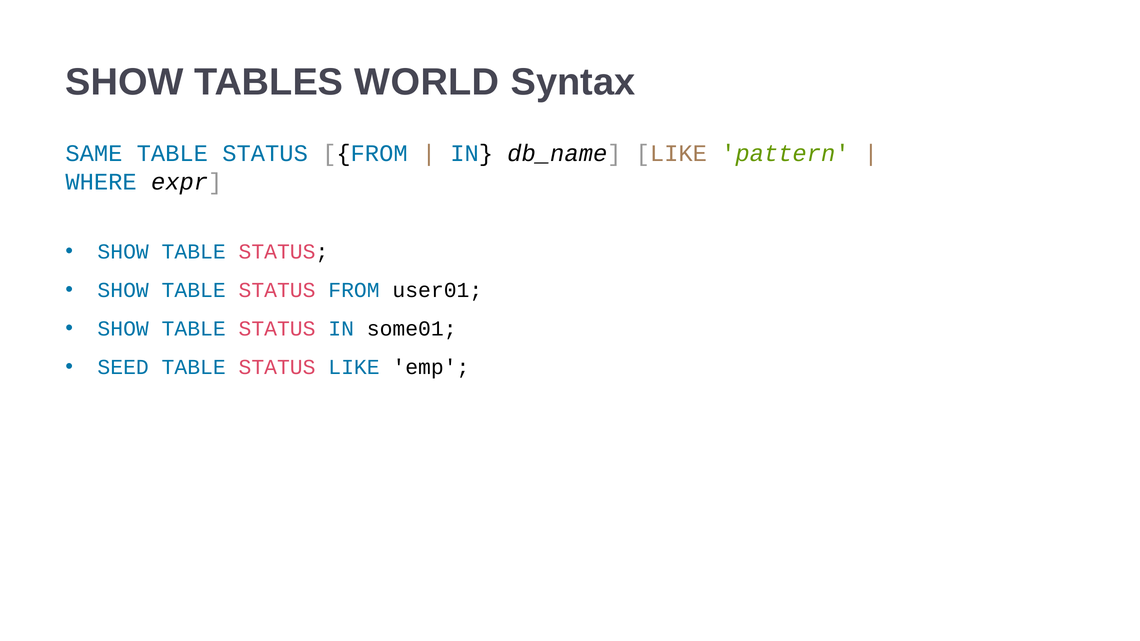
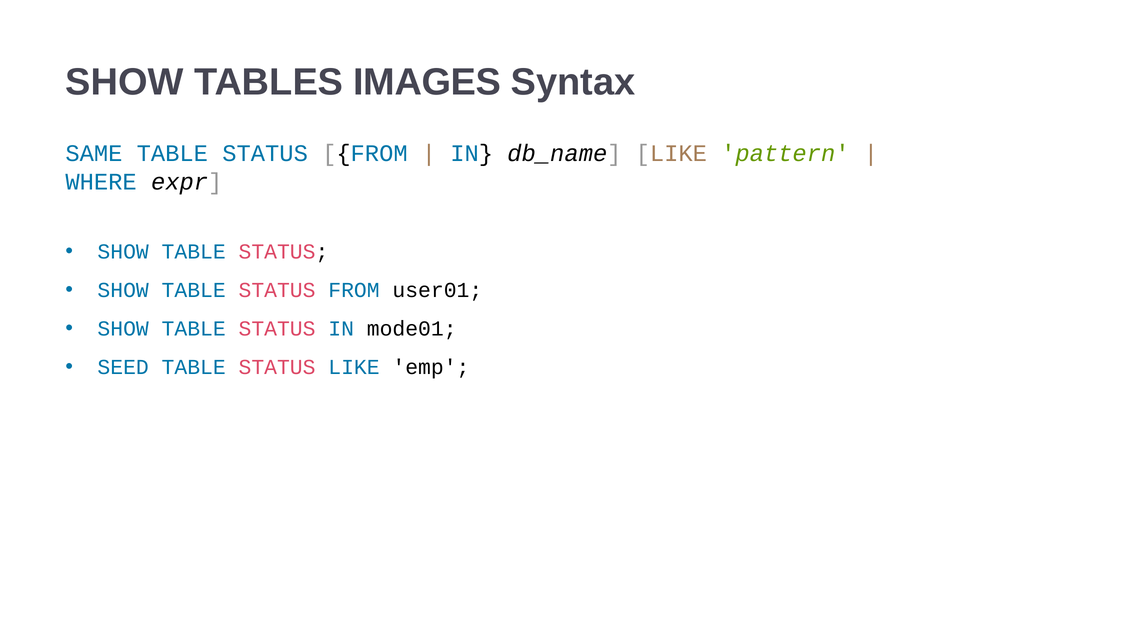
WORLD: WORLD -> IMAGES
some01: some01 -> mode01
